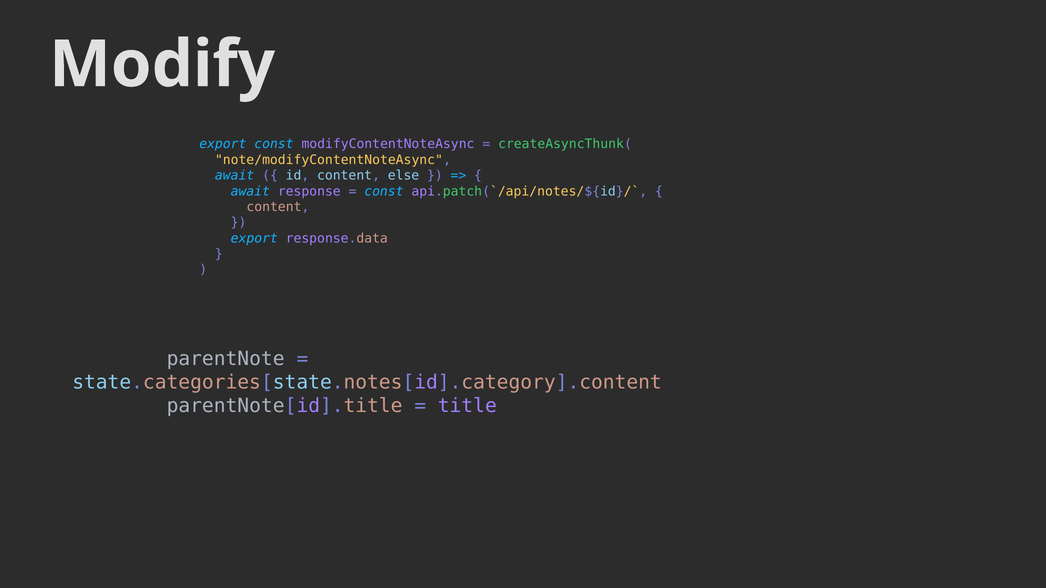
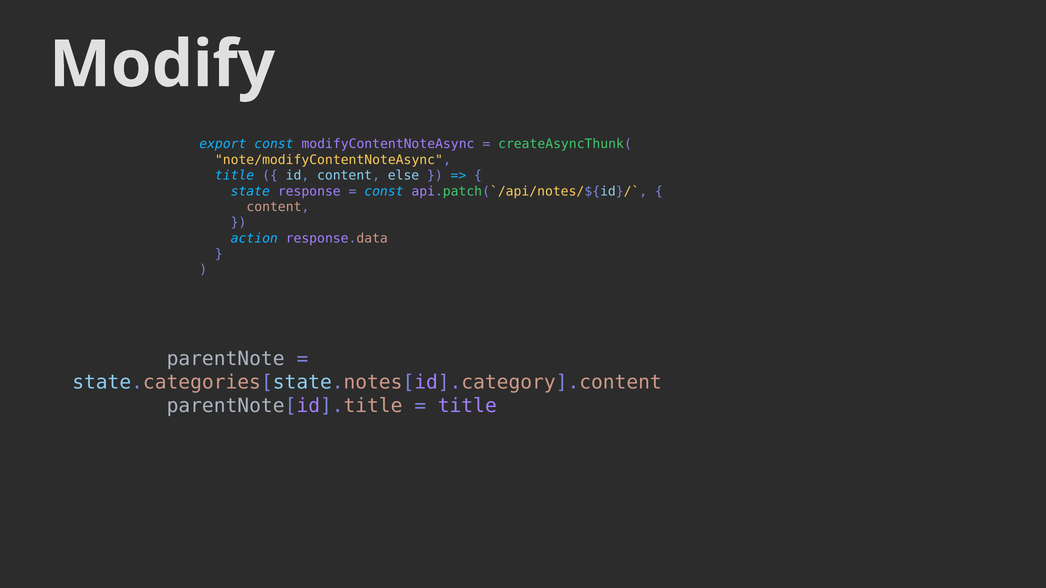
await at (235, 176): await -> title
await at (250, 191): await -> state
export at (254, 238): export -> action
